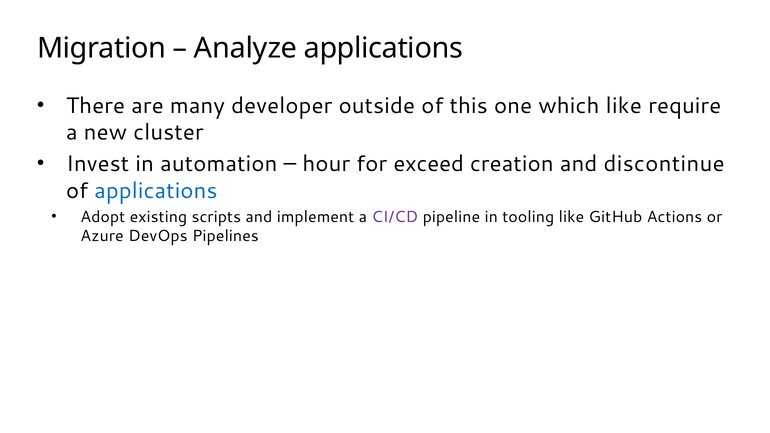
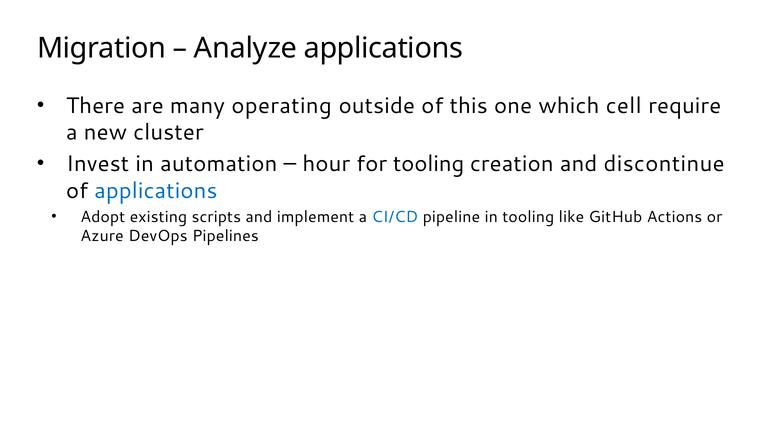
developer: developer -> operating
which like: like -> cell
for exceed: exceed -> tooling
CI/CD colour: purple -> blue
